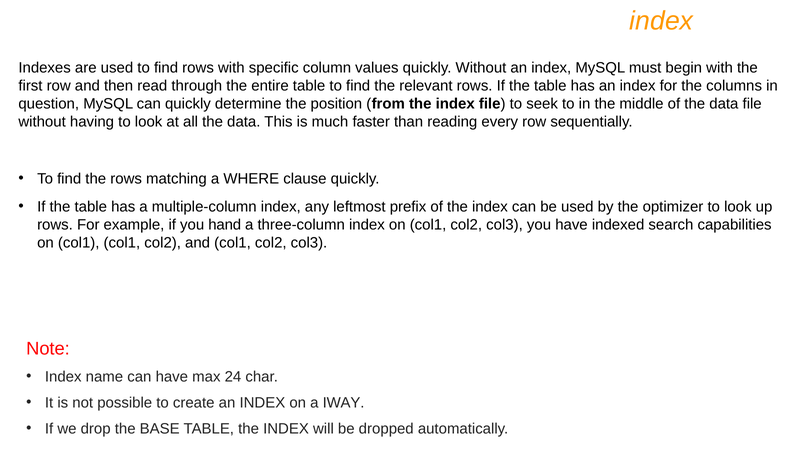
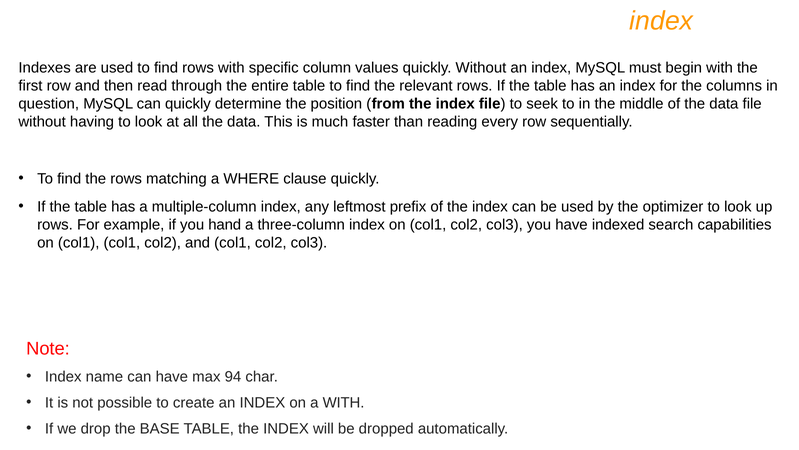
24: 24 -> 94
a IWAY: IWAY -> WITH
